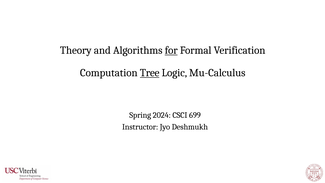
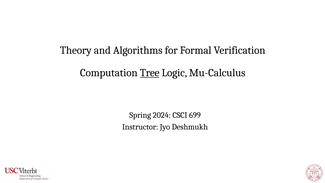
for underline: present -> none
